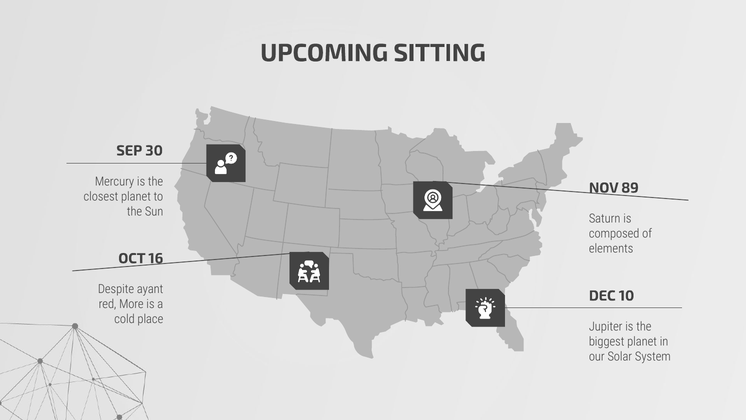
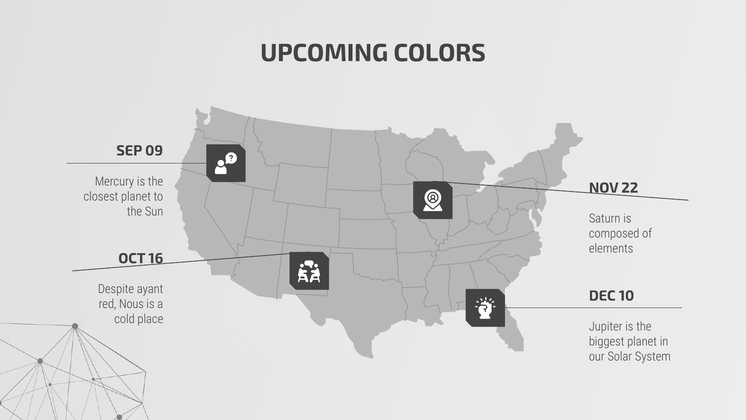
SITTING: SITTING -> COLORS
30: 30 -> 09
89: 89 -> 22
More: More -> Nous
